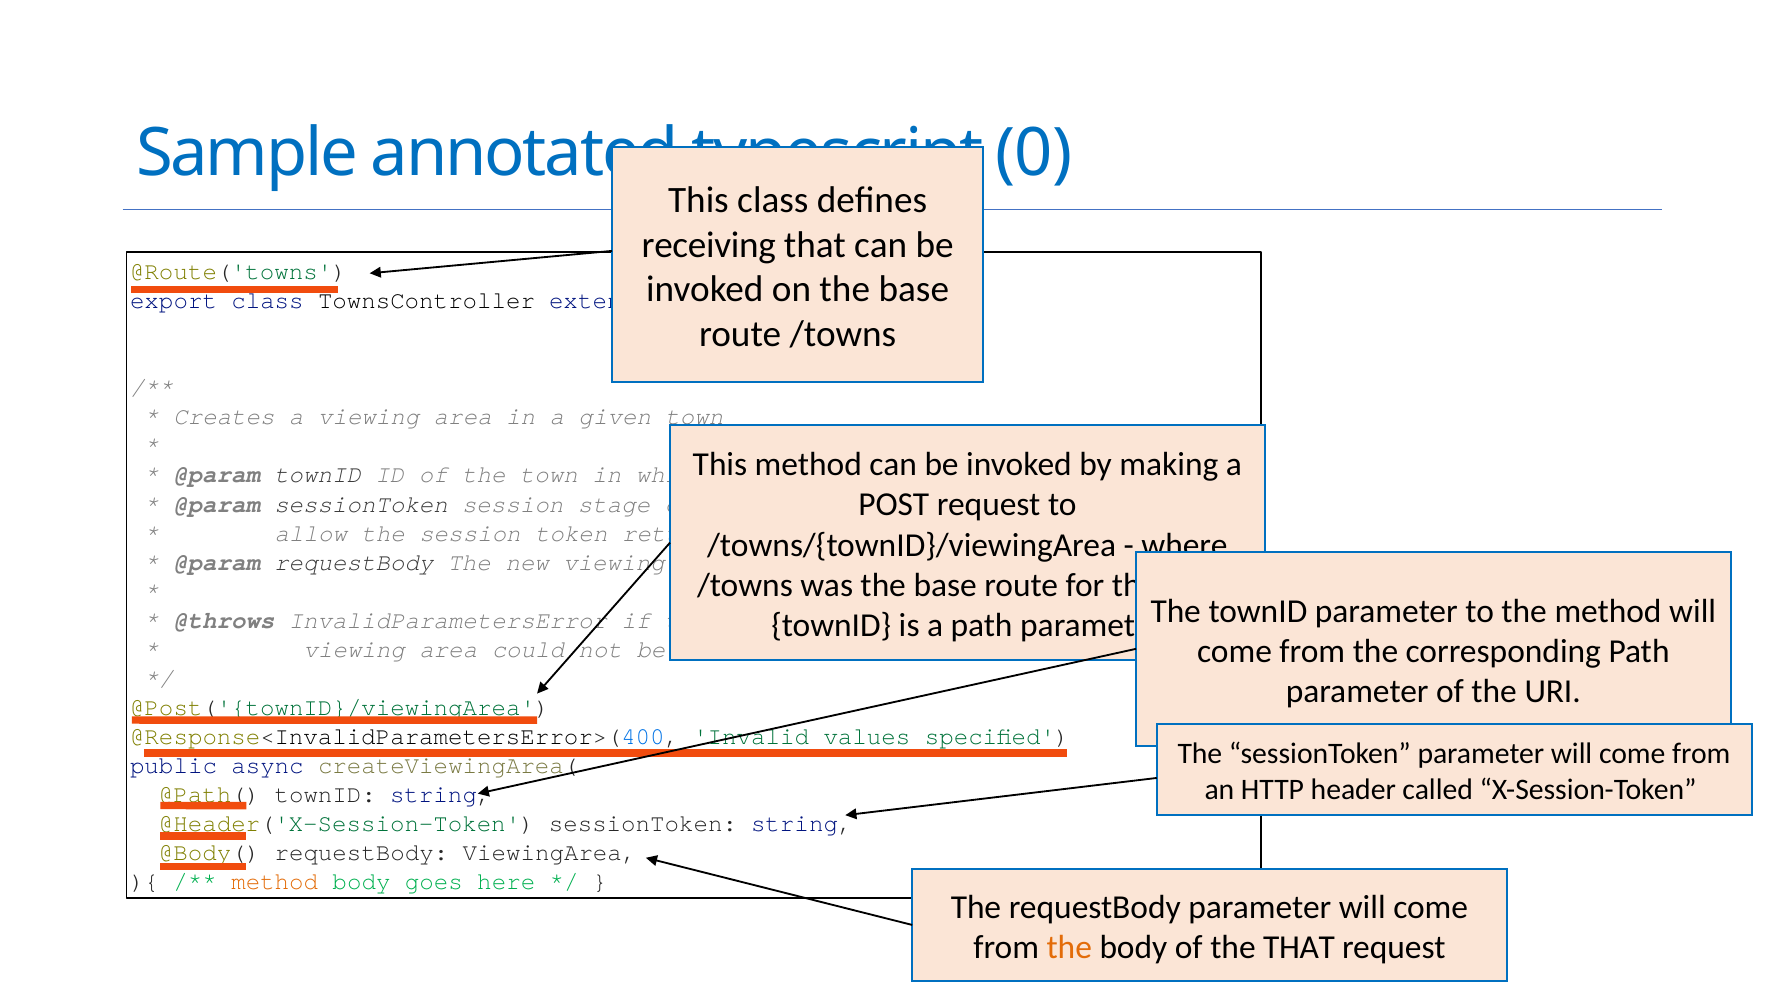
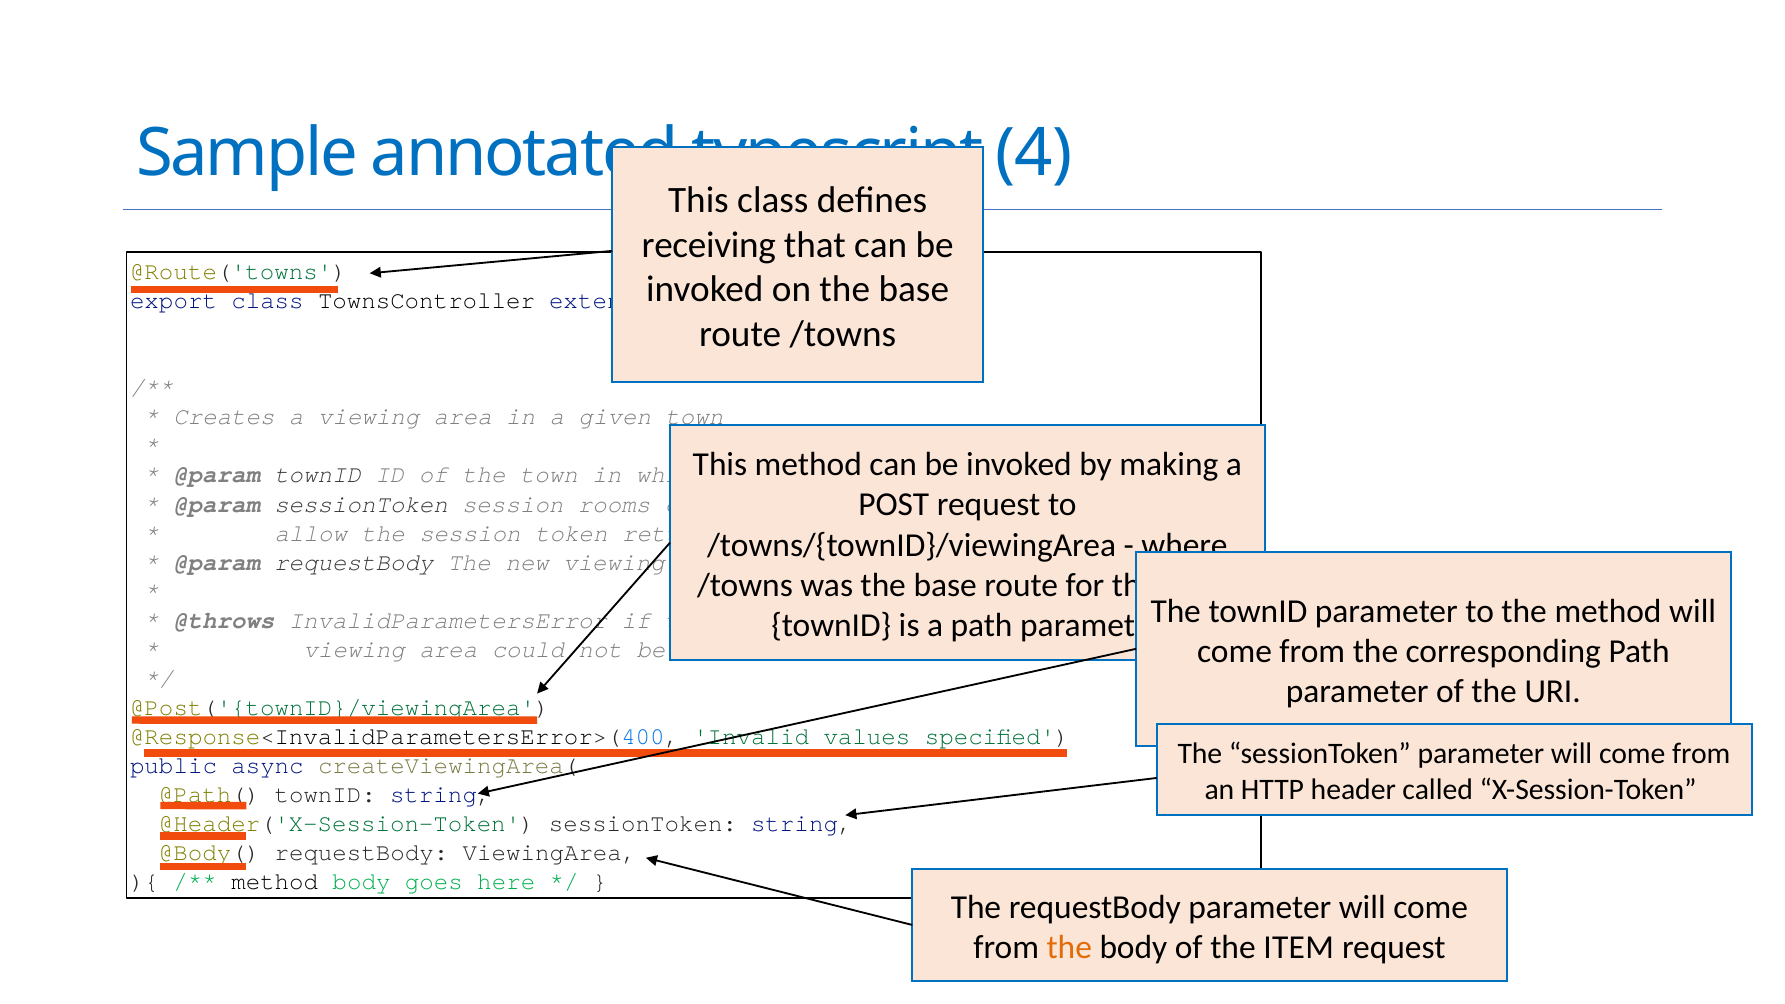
0: 0 -> 4
stage: stage -> rooms
method at (275, 882) colour: orange -> black
the THAT: THAT -> ITEM
